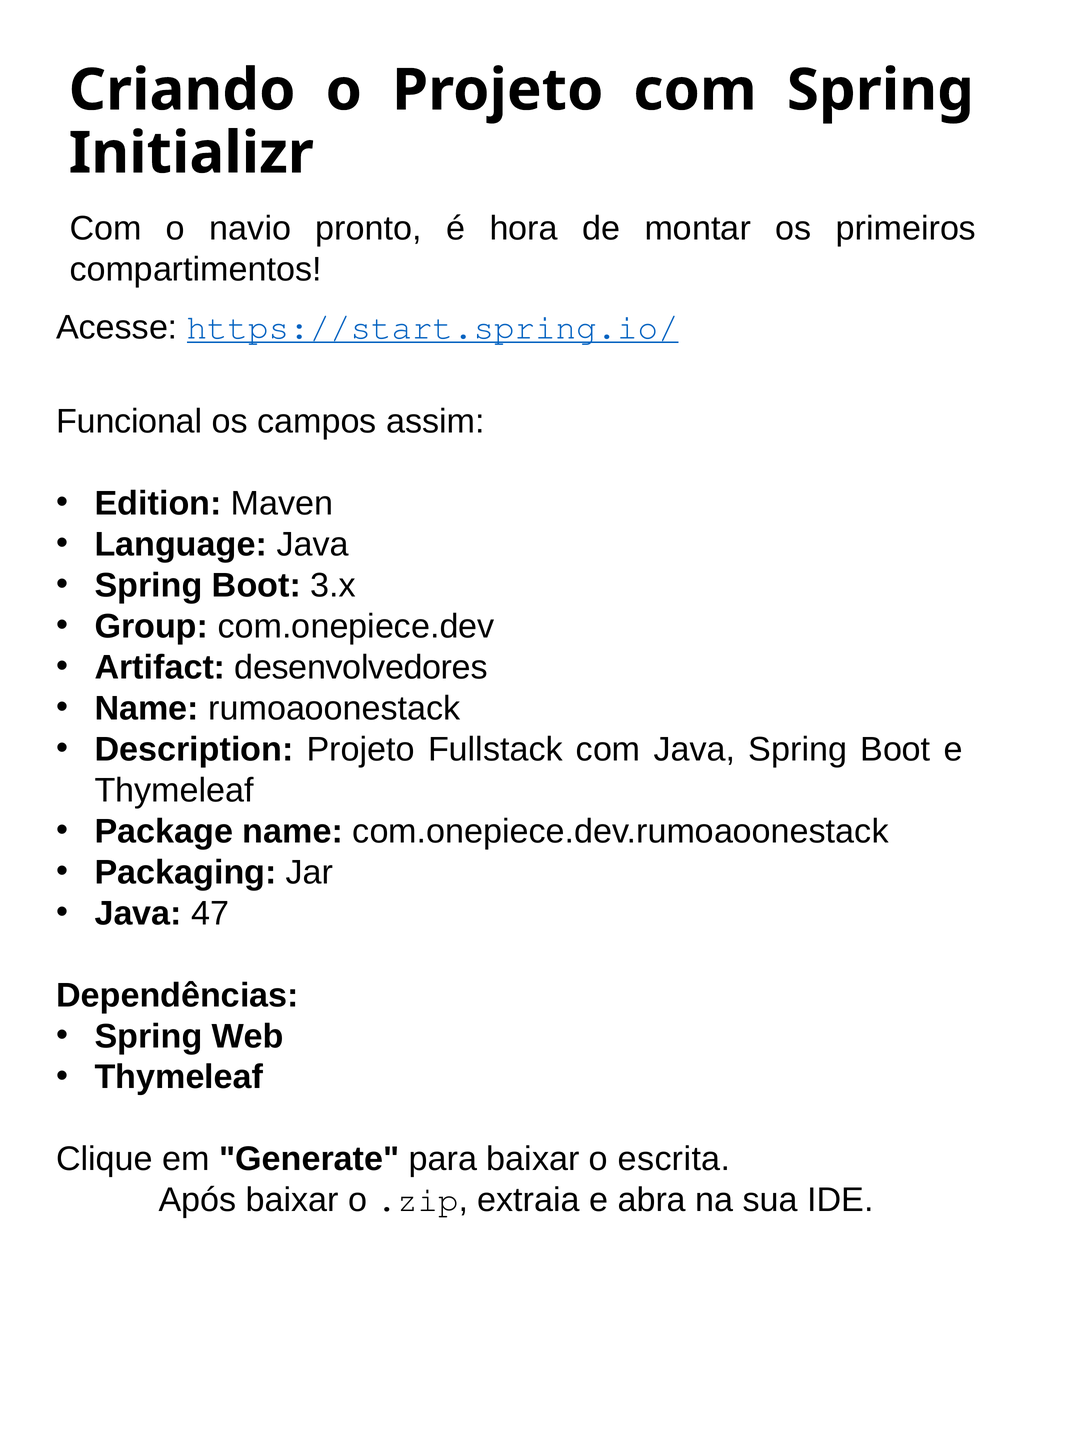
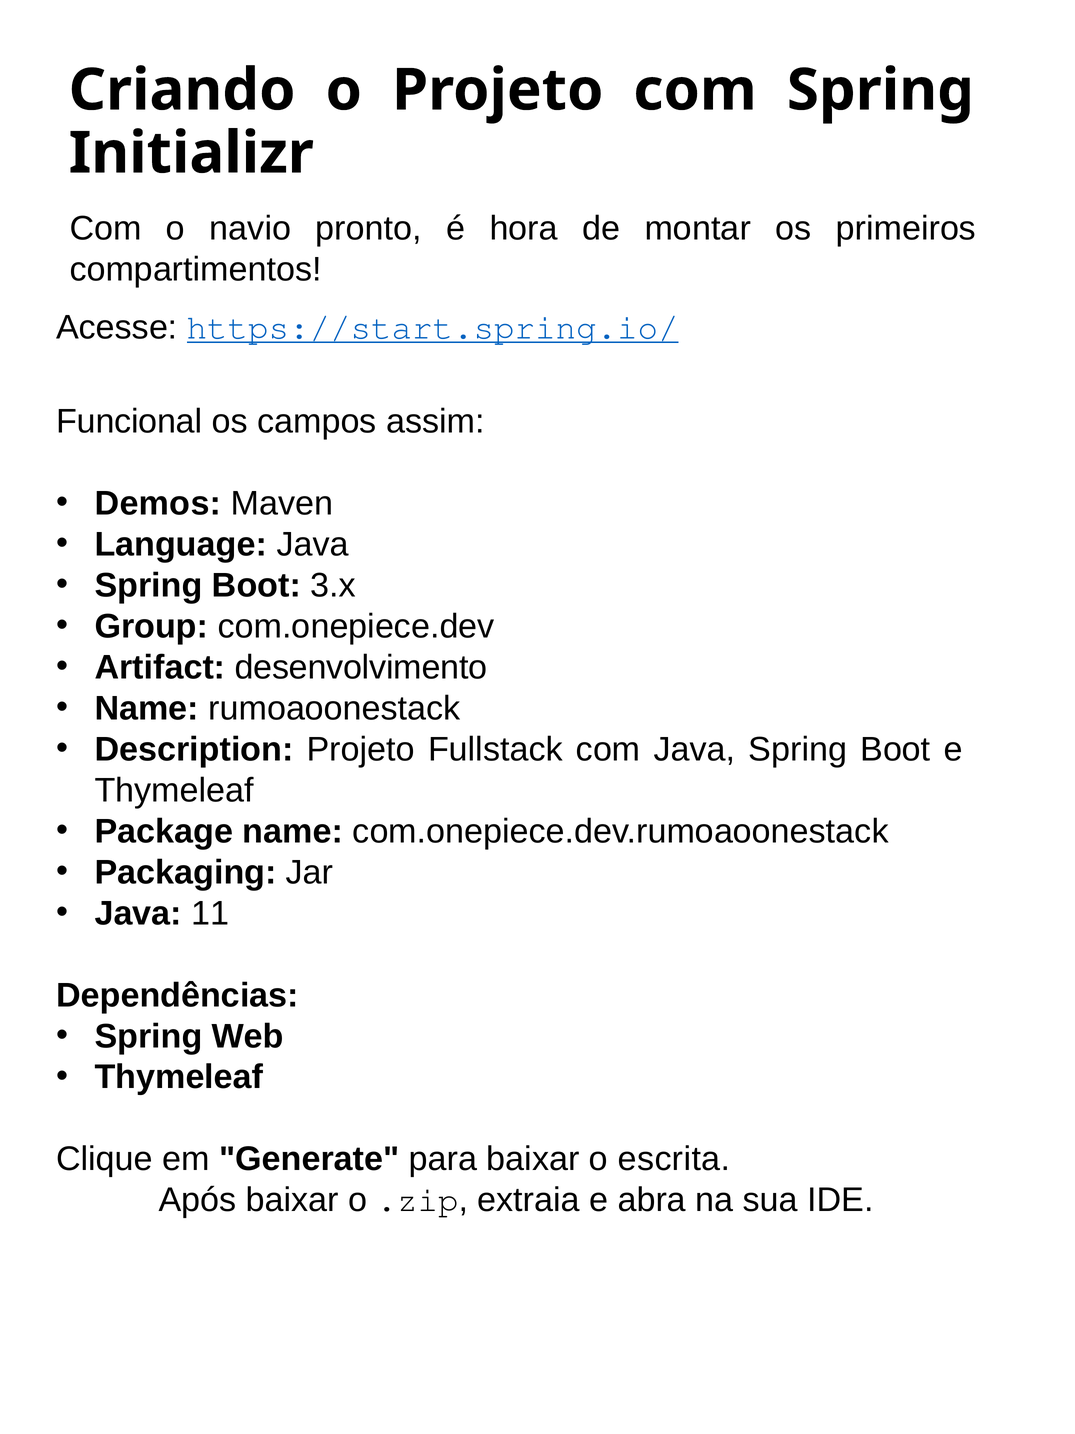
Edition: Edition -> Demos
desenvolvedores: desenvolvedores -> desenvolvimento
47: 47 -> 11
